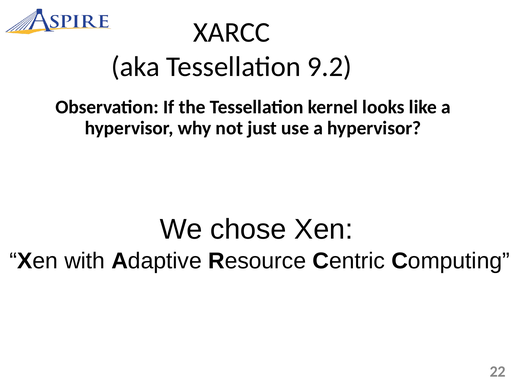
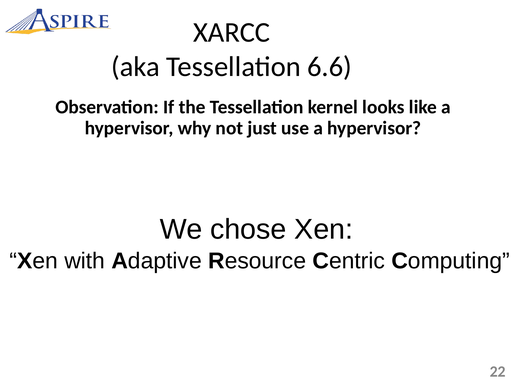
9.2: 9.2 -> 6.6
